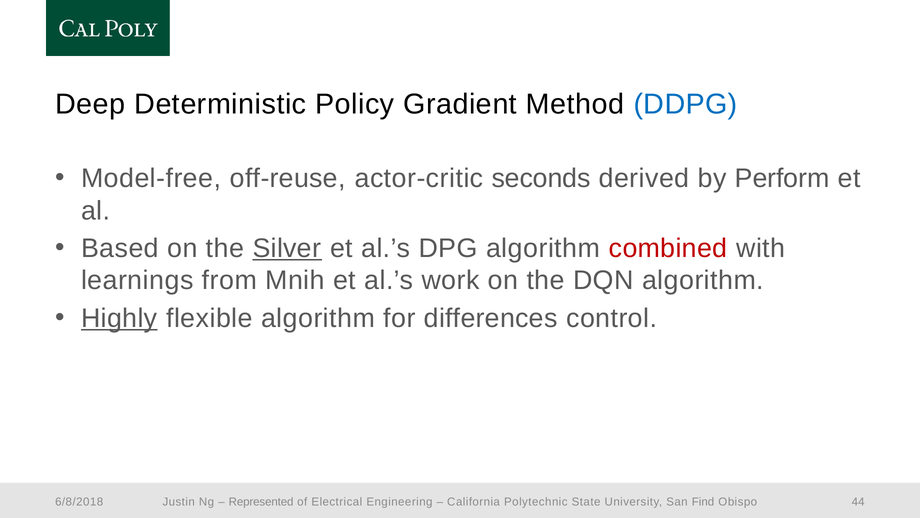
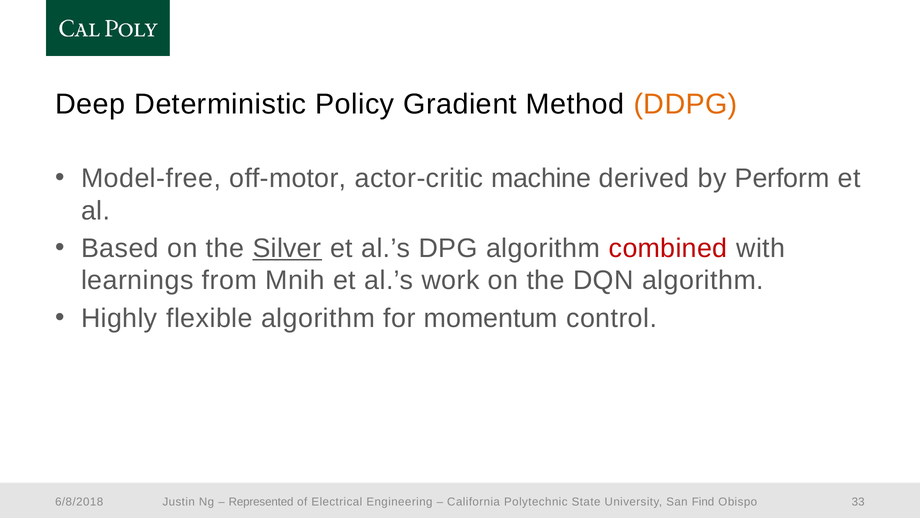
DDPG colour: blue -> orange
off-reuse: off-reuse -> off-motor
seconds: seconds -> machine
Highly underline: present -> none
differences: differences -> momentum
44: 44 -> 33
